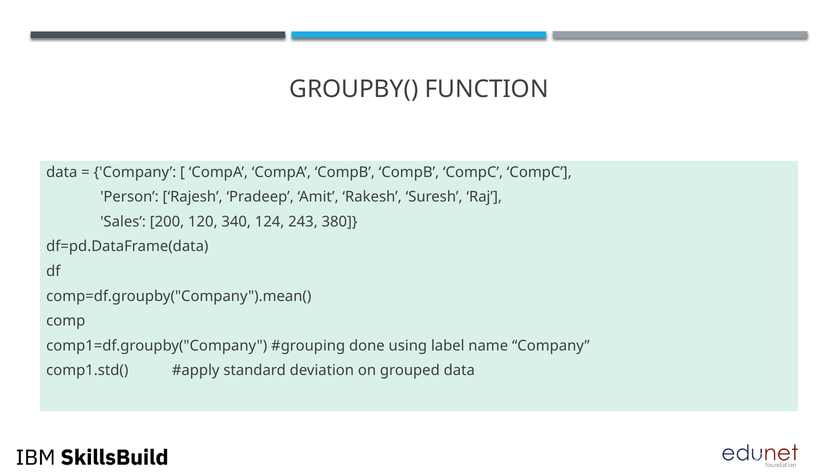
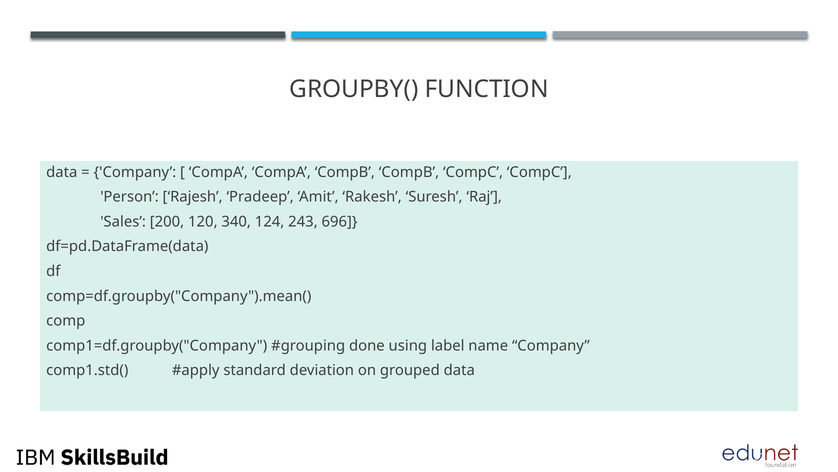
380: 380 -> 696
